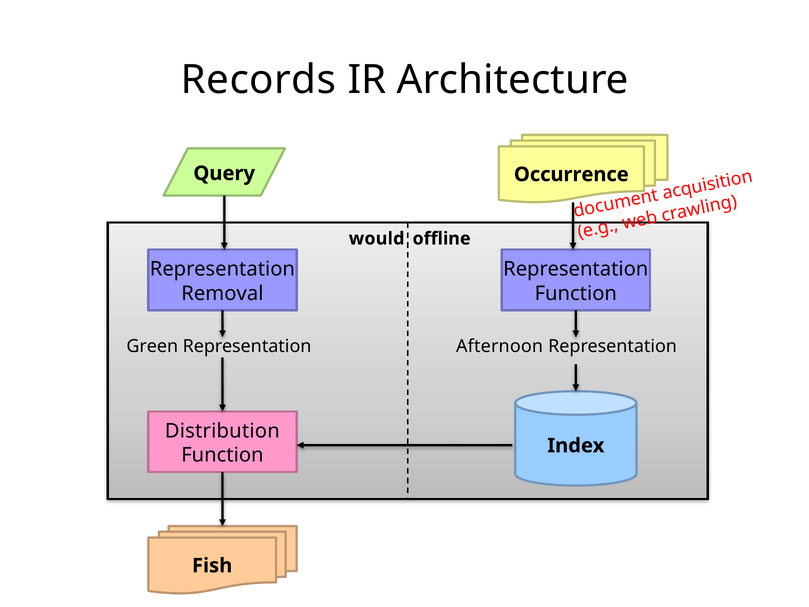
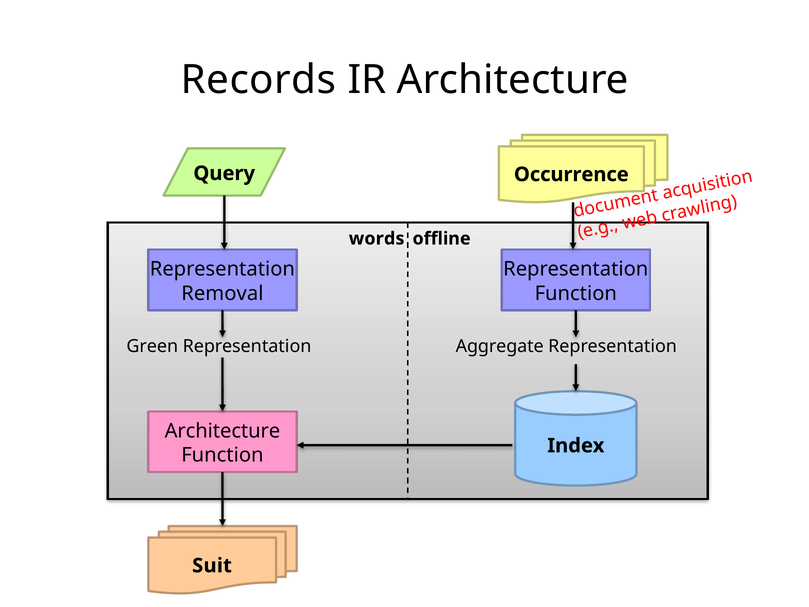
would: would -> words
Afternoon: Afternoon -> Aggregate
Distribution at (222, 431): Distribution -> Architecture
Fish: Fish -> Suit
